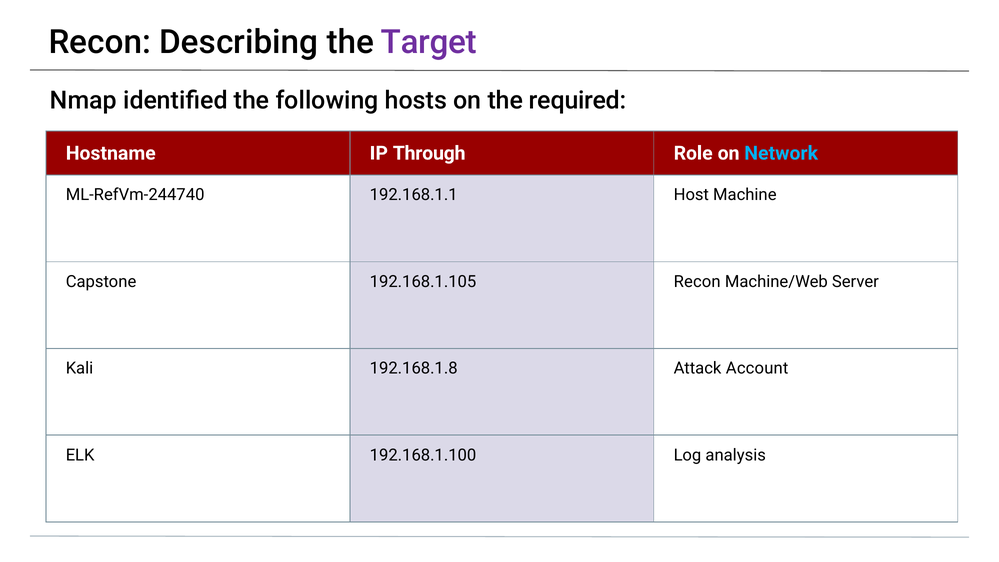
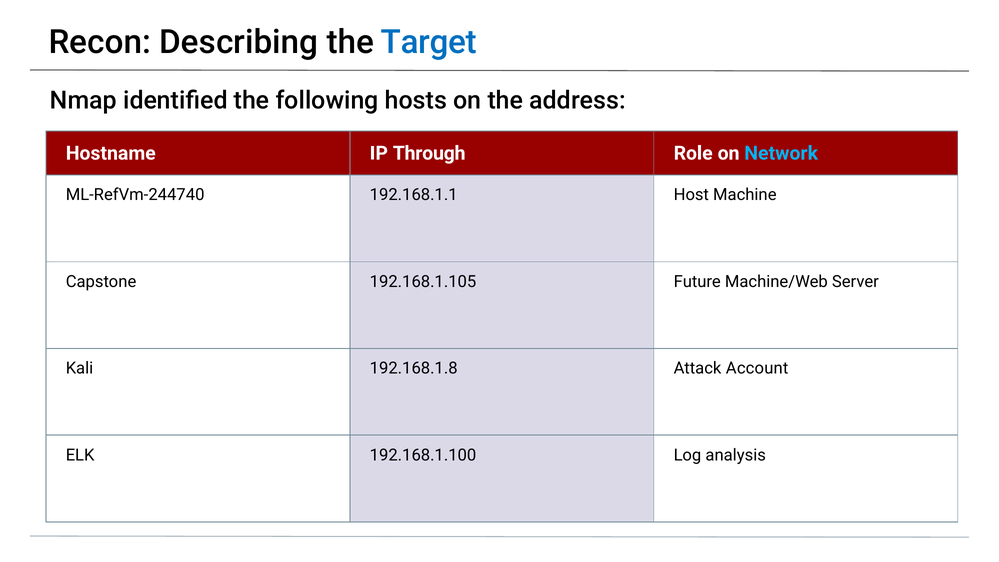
Target colour: purple -> blue
required: required -> address
192.168.1.105 Recon: Recon -> Future
